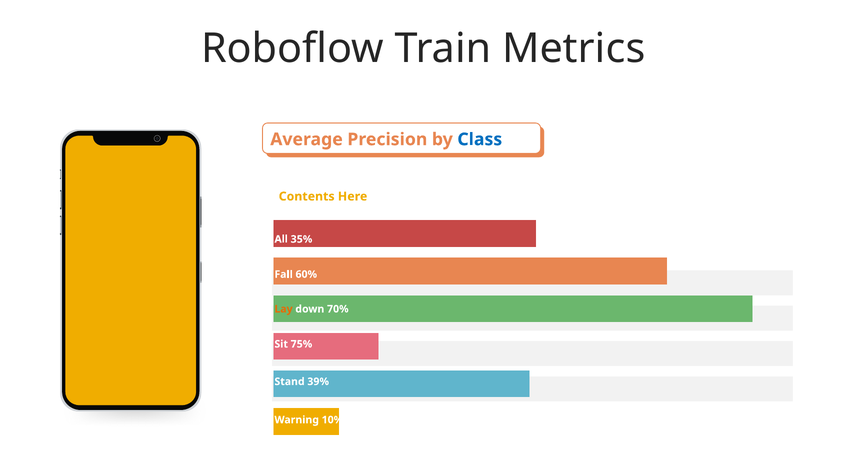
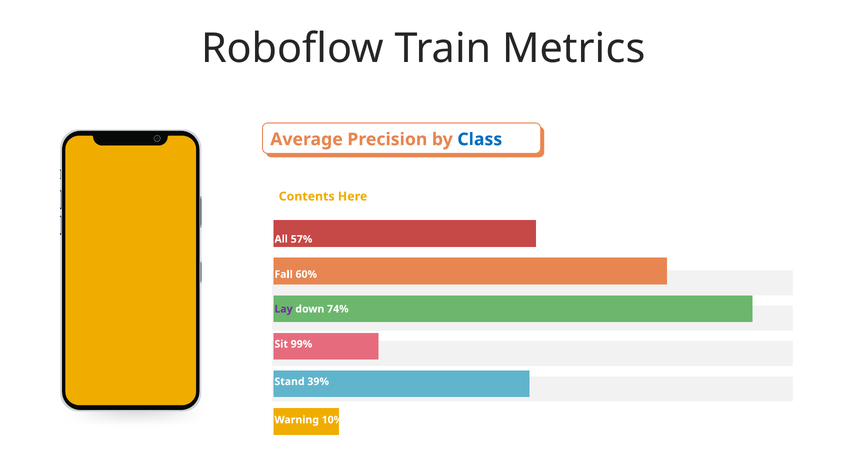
35%: 35% -> 57%
Lay colour: orange -> purple
70%: 70% -> 74%
75%: 75% -> 99%
